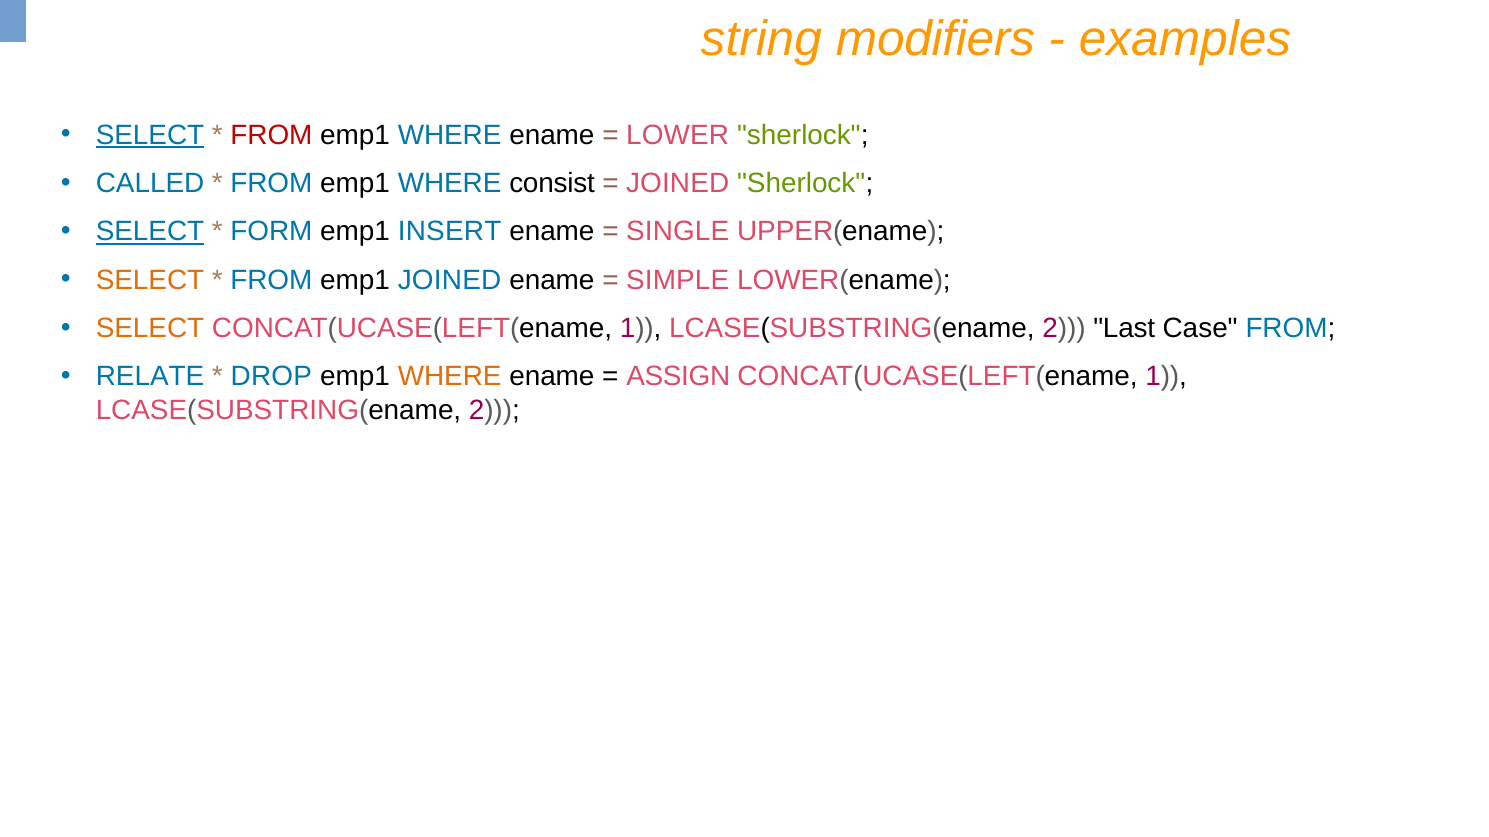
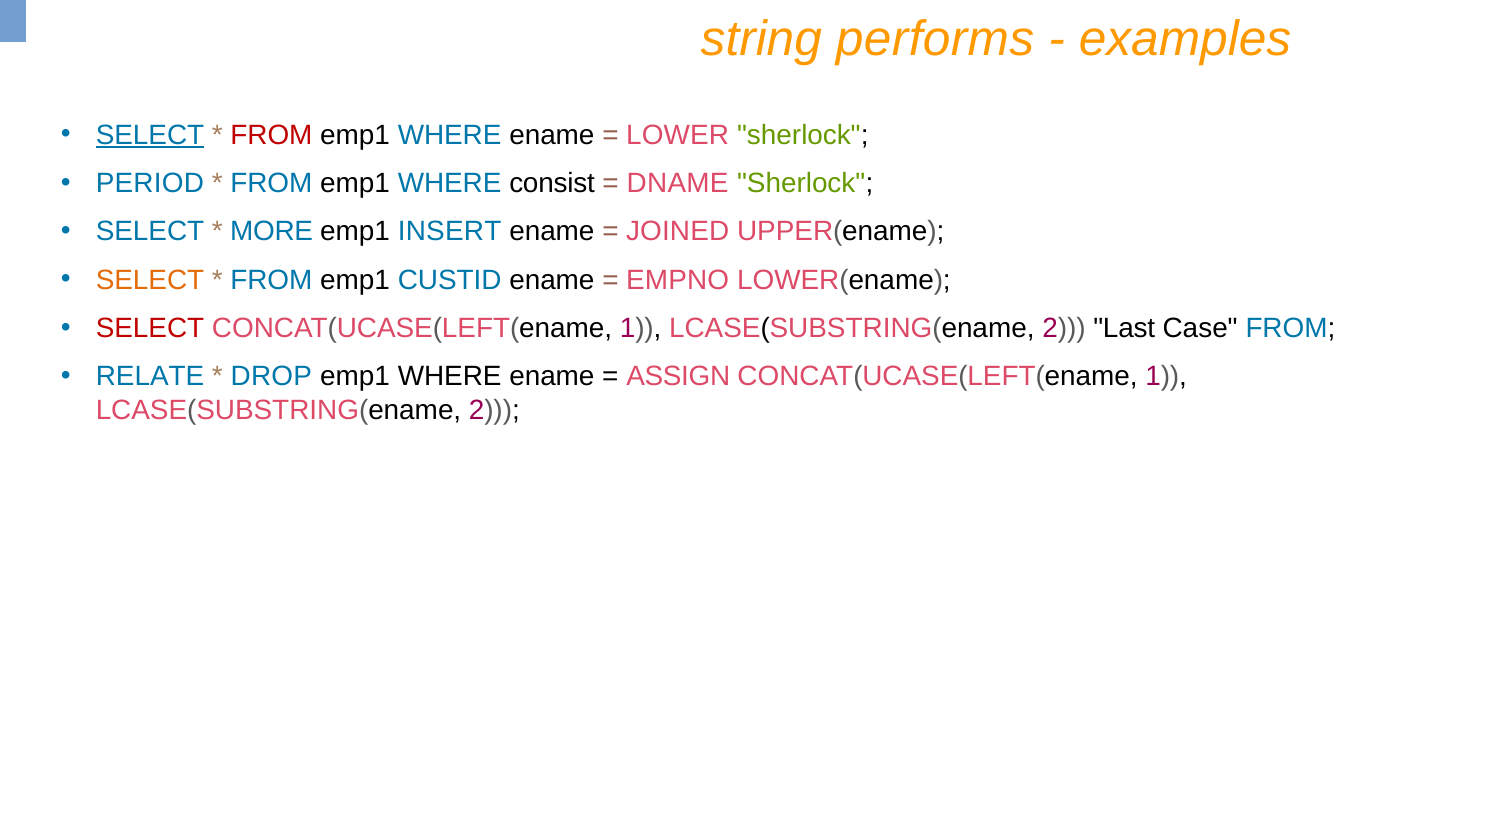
modifiers: modifiers -> performs
CALLED: CALLED -> PERIOD
JOINED at (678, 184): JOINED -> DNAME
SELECT at (150, 232) underline: present -> none
FORM: FORM -> MORE
SINGLE: SINGLE -> JOINED
emp1 JOINED: JOINED -> CUSTID
SIMPLE: SIMPLE -> EMPNO
SELECT at (150, 329) colour: orange -> red
WHERE at (450, 377) colour: orange -> black
